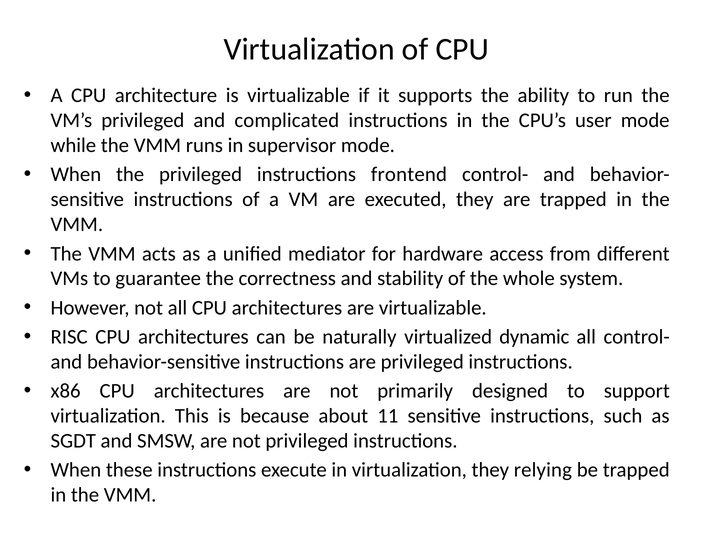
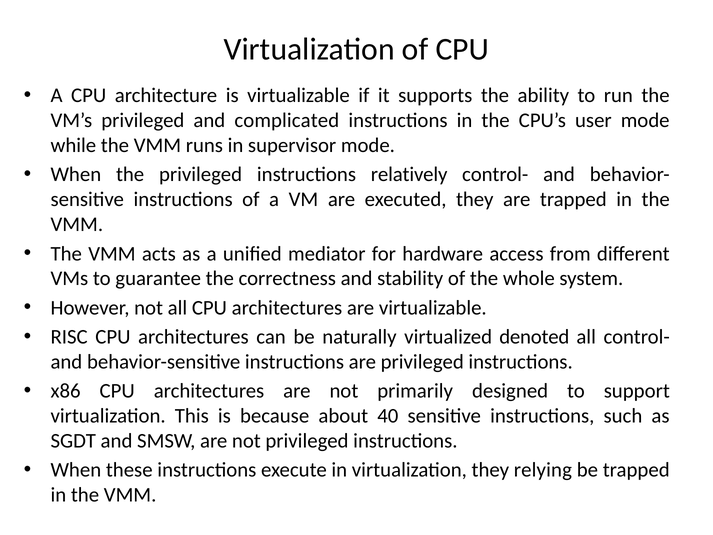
frontend: frontend -> relatively
dynamic: dynamic -> denoted
11: 11 -> 40
